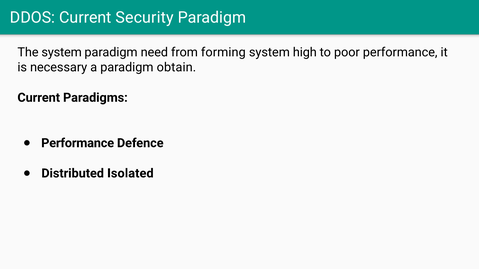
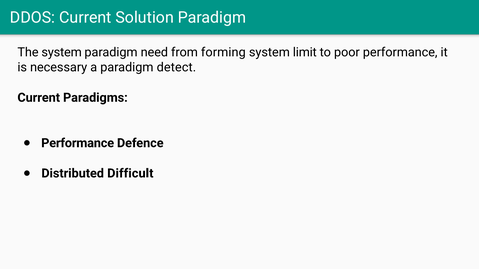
Security: Security -> Solution
high: high -> limit
obtain: obtain -> detect
Isolated: Isolated -> Difficult
